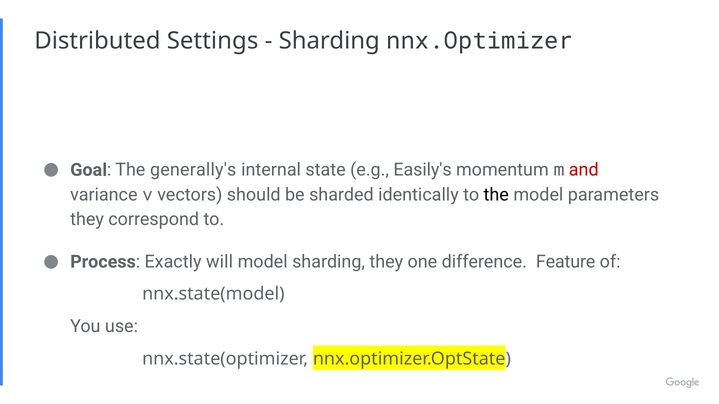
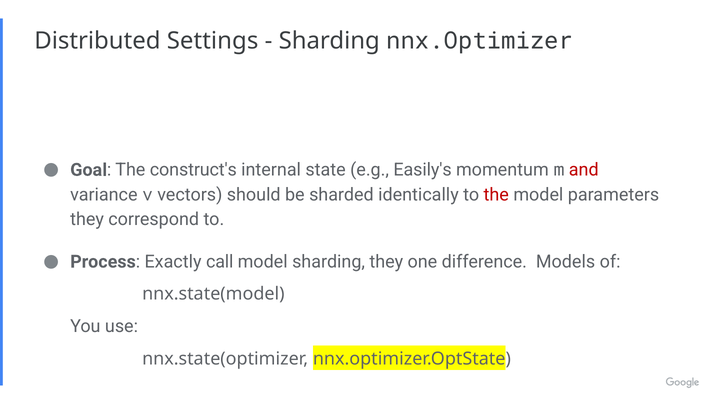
generally's: generally's -> construct's
the at (496, 195) colour: black -> red
will: will -> call
Feature: Feature -> Models
